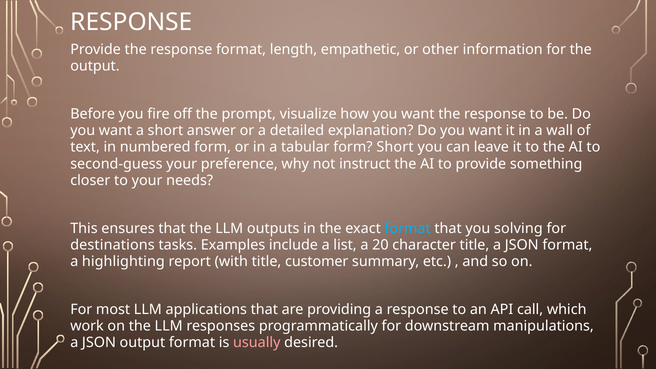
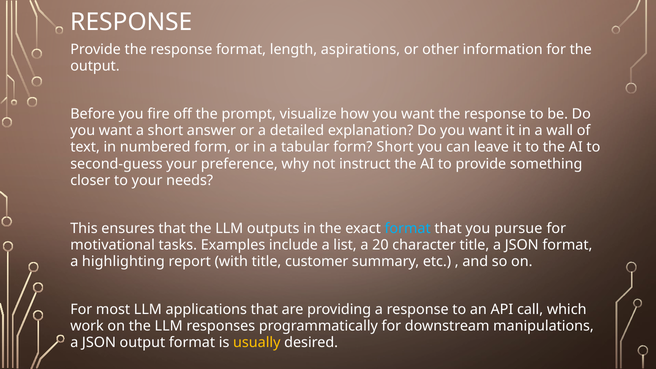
empathetic: empathetic -> aspirations
solving: solving -> pursue
destinations: destinations -> motivational
usually colour: pink -> yellow
